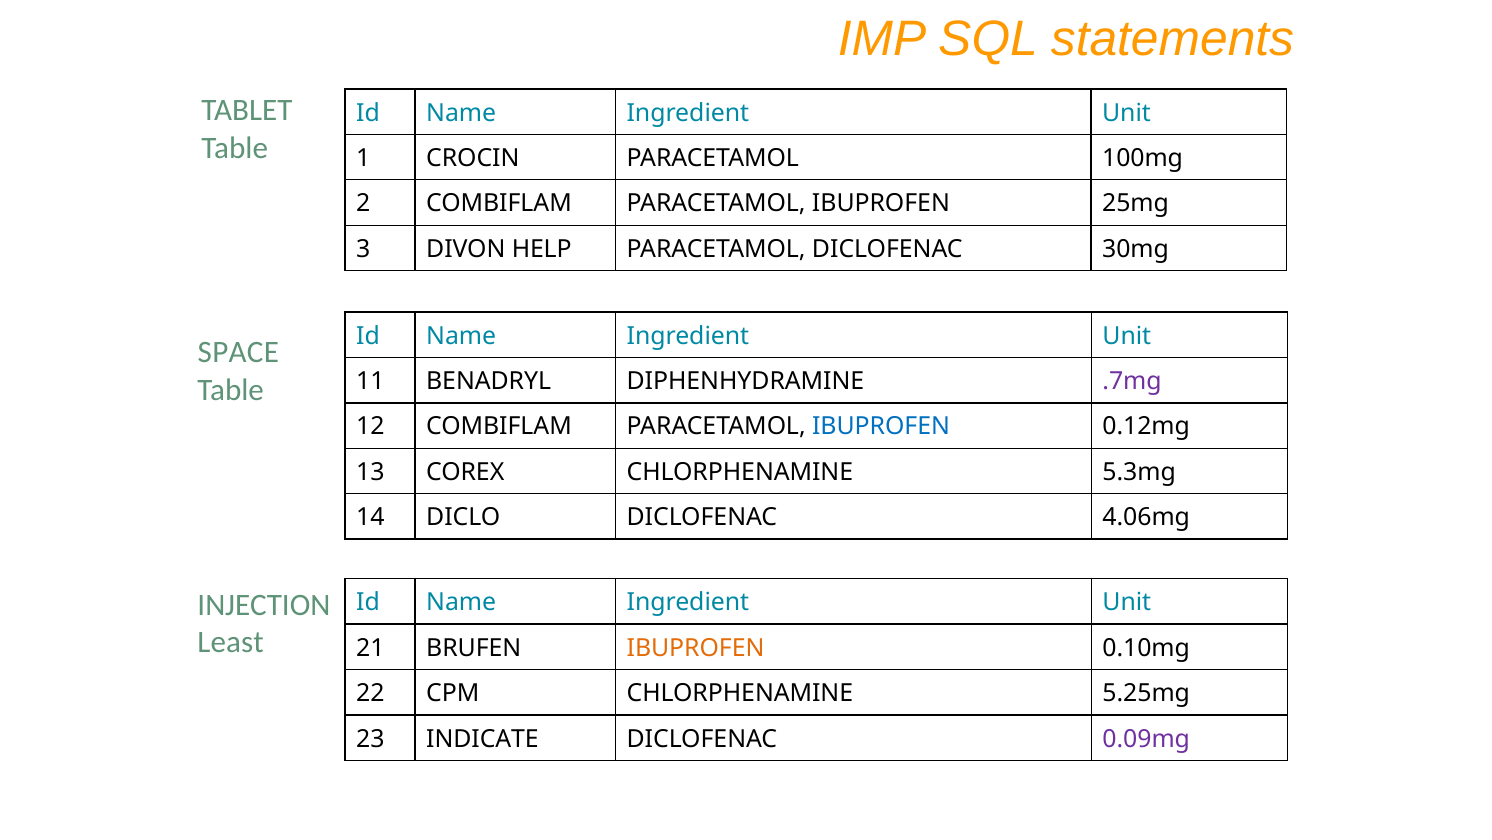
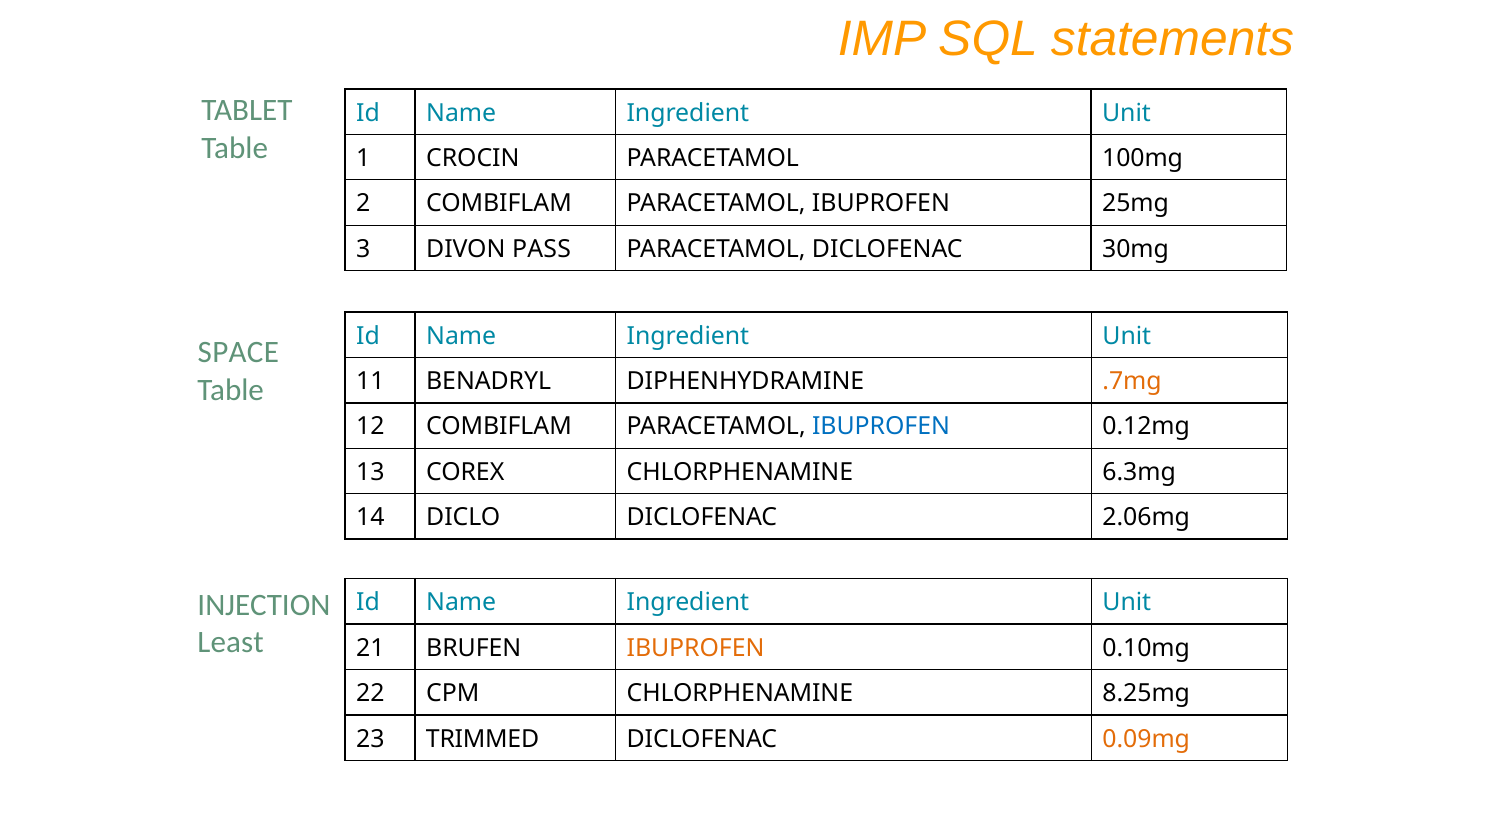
HELP: HELP -> PASS
.7mg colour: purple -> orange
5.3mg: 5.3mg -> 6.3mg
4.06mg: 4.06mg -> 2.06mg
5.25mg: 5.25mg -> 8.25mg
INDICATE: INDICATE -> TRIMMED
0.09mg colour: purple -> orange
